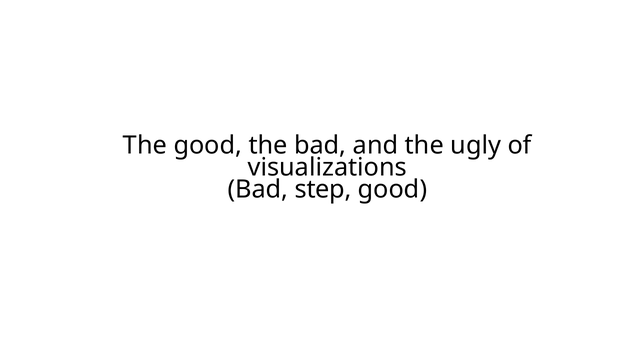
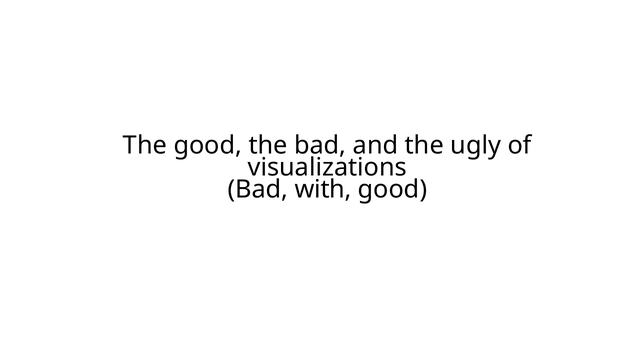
step: step -> with
